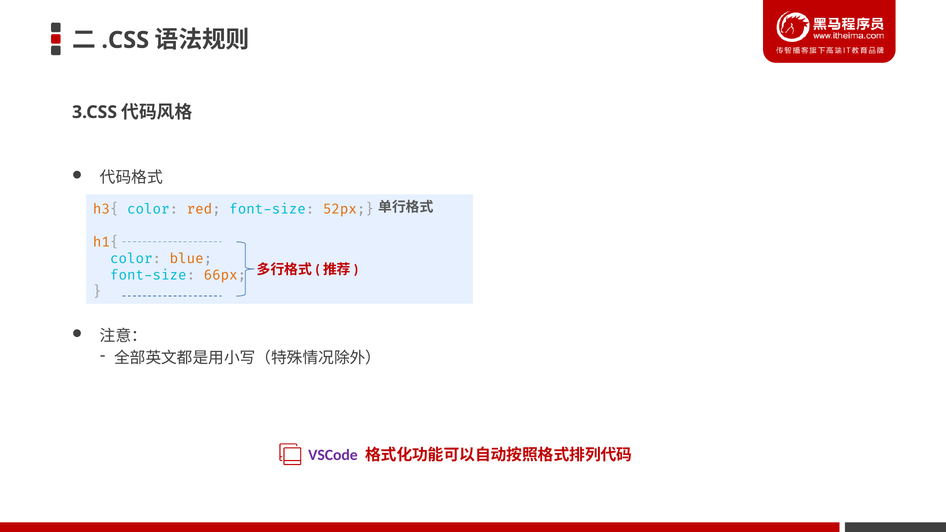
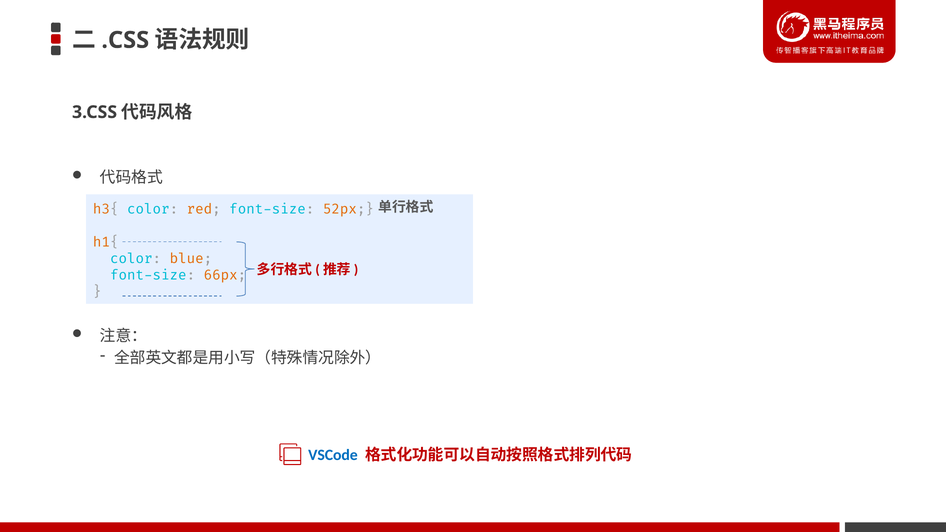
VSCode colour: purple -> blue
